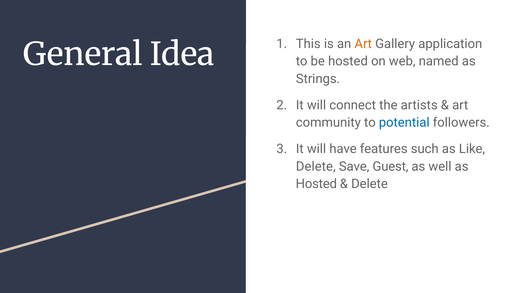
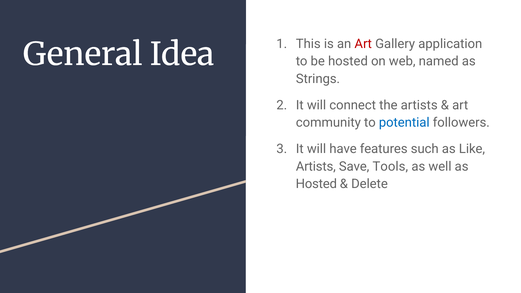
Art at (363, 44) colour: orange -> red
Delete at (316, 166): Delete -> Artists
Guest: Guest -> Tools
